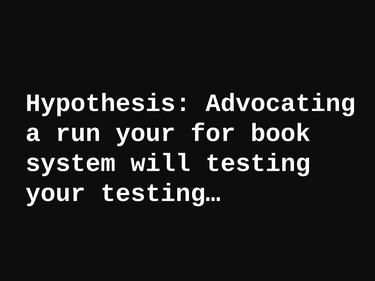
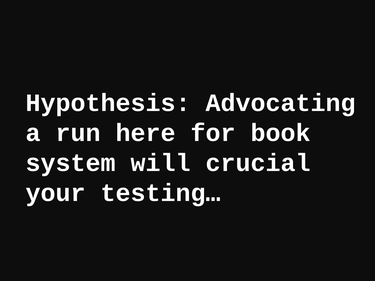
run your: your -> here
testing: testing -> crucial
